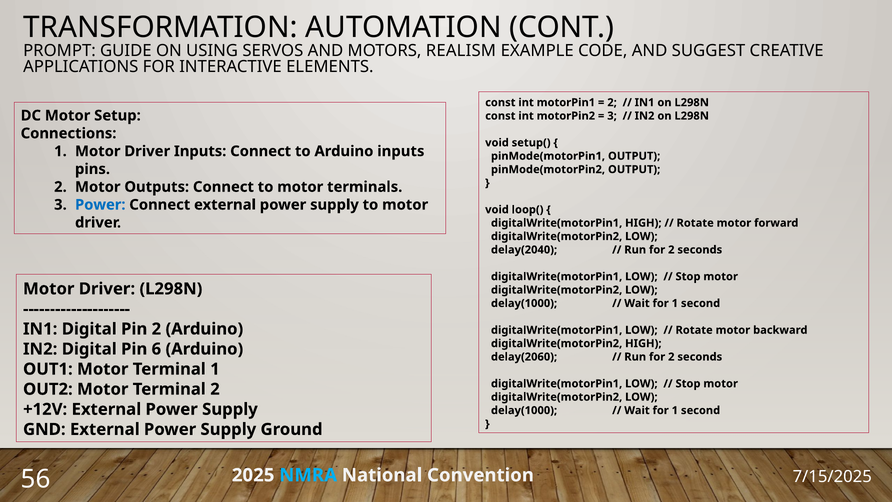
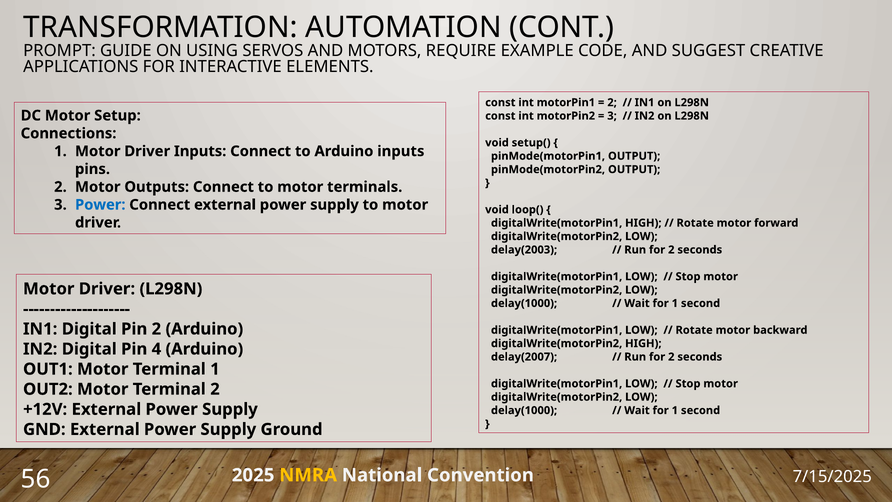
REALISM: REALISM -> REQUIRE
delay(2040: delay(2040 -> delay(2003
6: 6 -> 4
delay(2060: delay(2060 -> delay(2007
NMRA colour: light blue -> yellow
